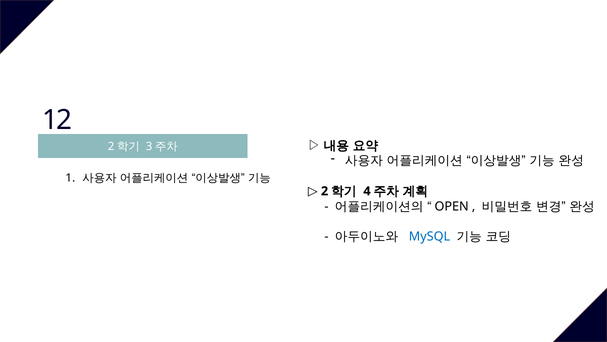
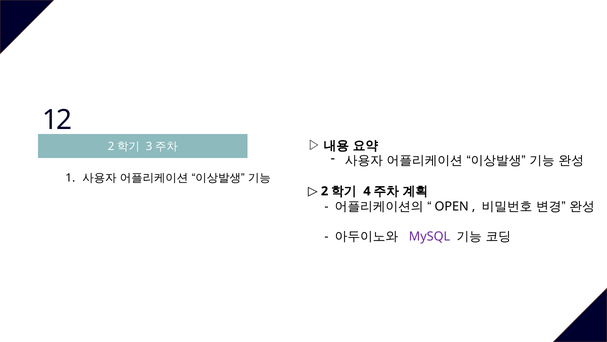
MySQL colour: blue -> purple
